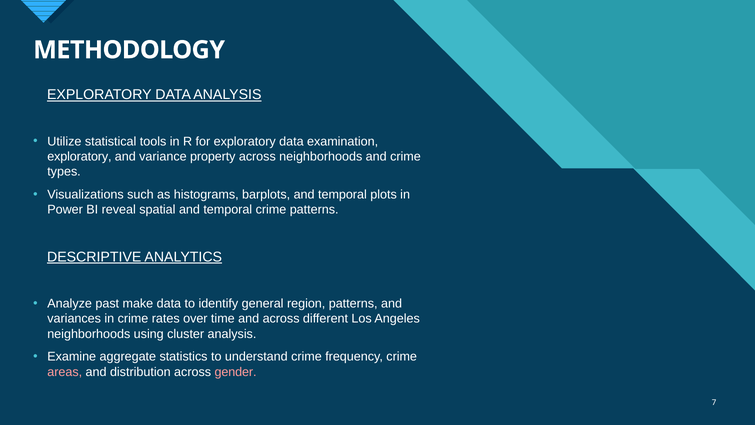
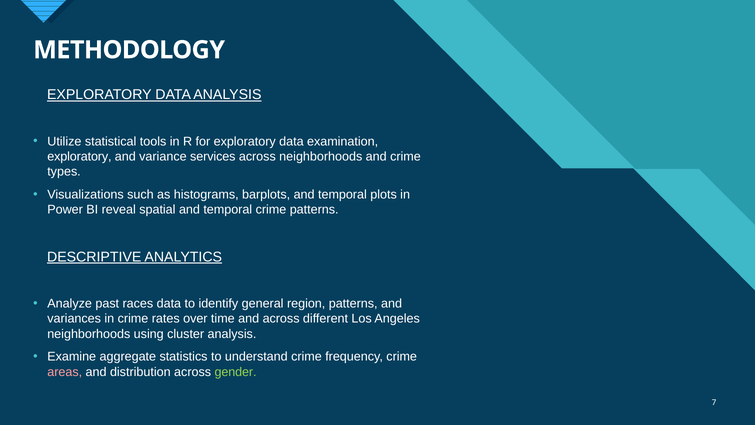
property: property -> services
make: make -> races
gender colour: pink -> light green
